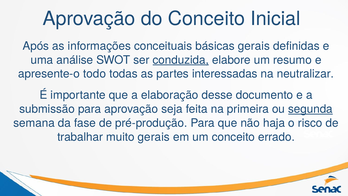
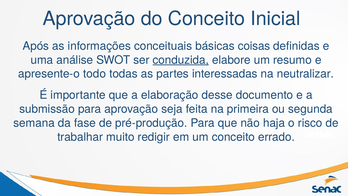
básicas gerais: gerais -> coisas
segunda underline: present -> none
muito gerais: gerais -> redigir
